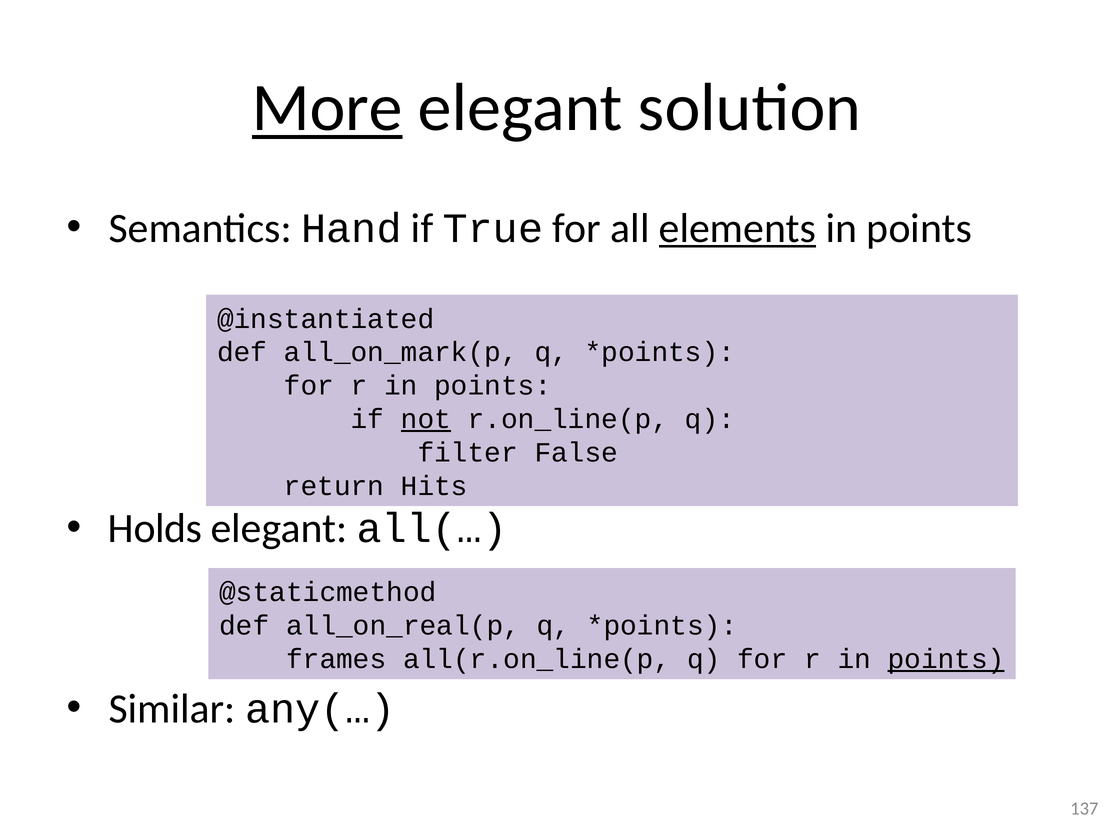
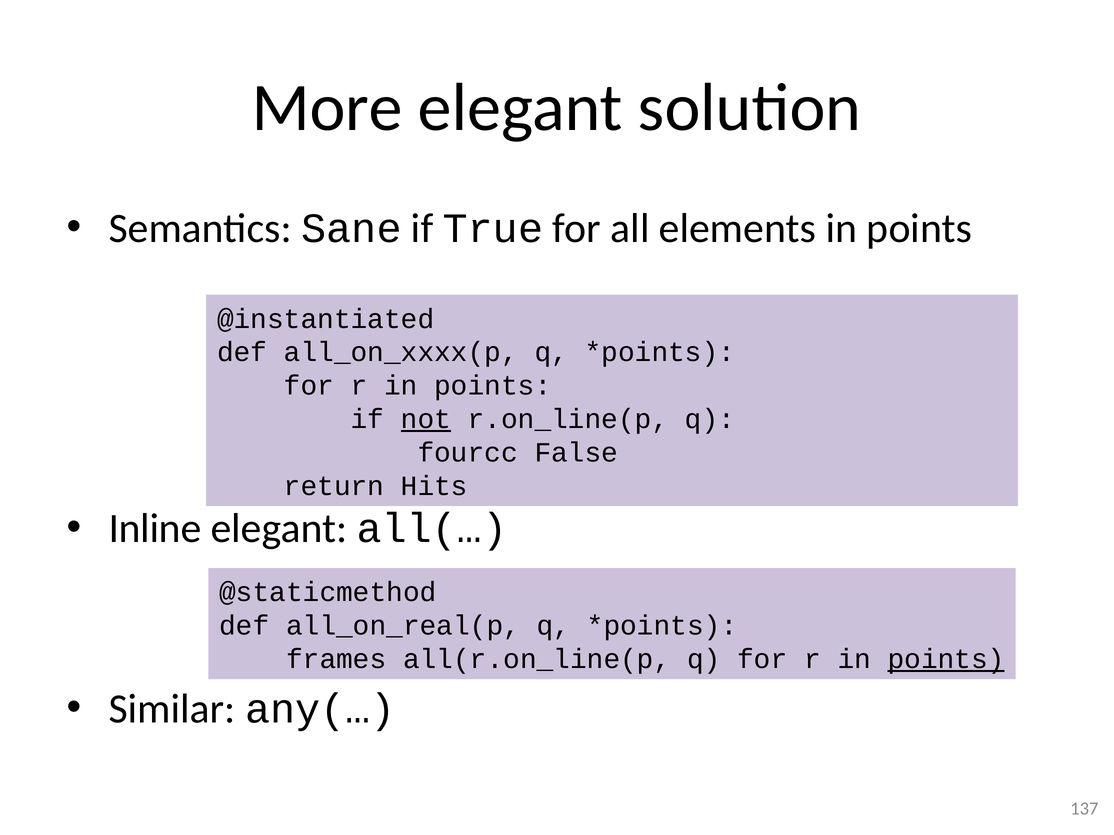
More underline: present -> none
Hand: Hand -> Sane
elements underline: present -> none
all_on_mark(p: all_on_mark(p -> all_on_xxxx(p
filter: filter -> fourcc
Holds: Holds -> Inline
